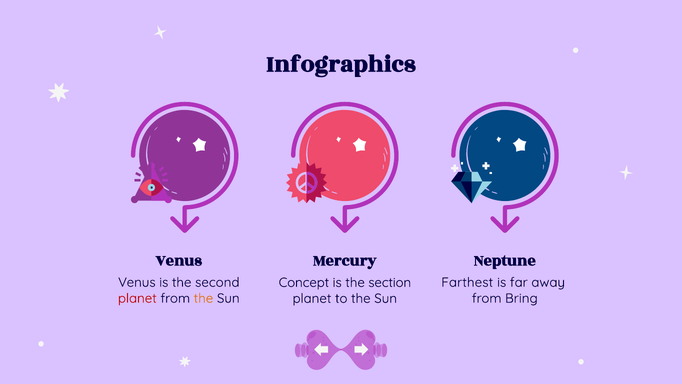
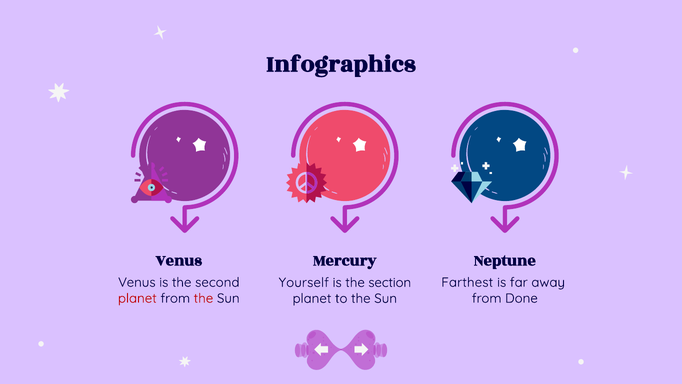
Concept: Concept -> Yourself
the at (203, 298) colour: orange -> red
Bring: Bring -> Done
